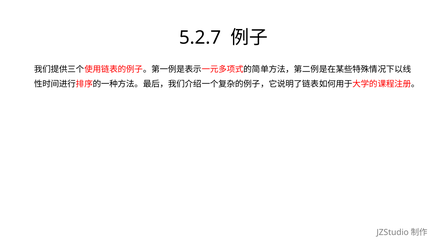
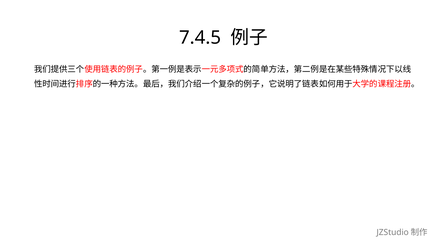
5.2.7: 5.2.7 -> 7.4.5
